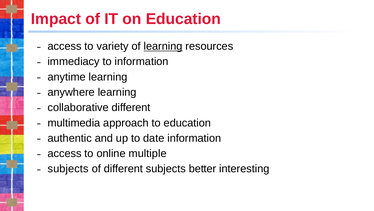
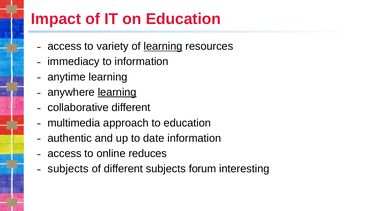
learning at (117, 92) underline: none -> present
multiple: multiple -> reduces
better: better -> forum
